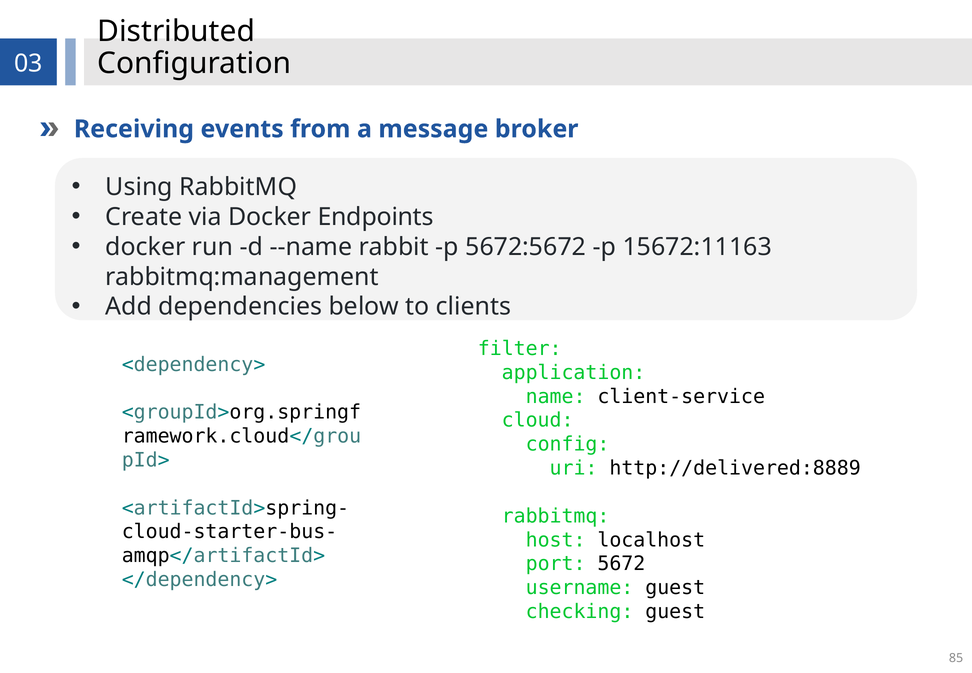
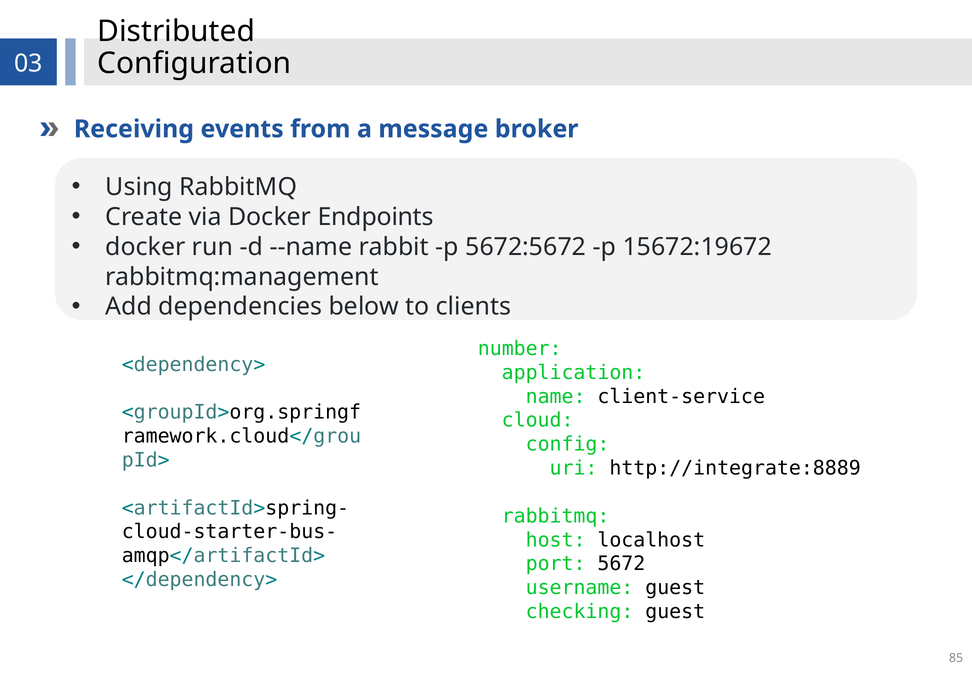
15672:11163: 15672:11163 -> 15672:19672
filter: filter -> number
http://delivered:8889: http://delivered:8889 -> http://integrate:8889
